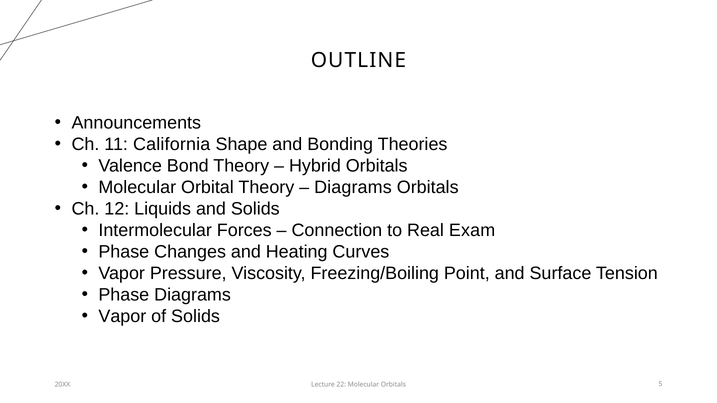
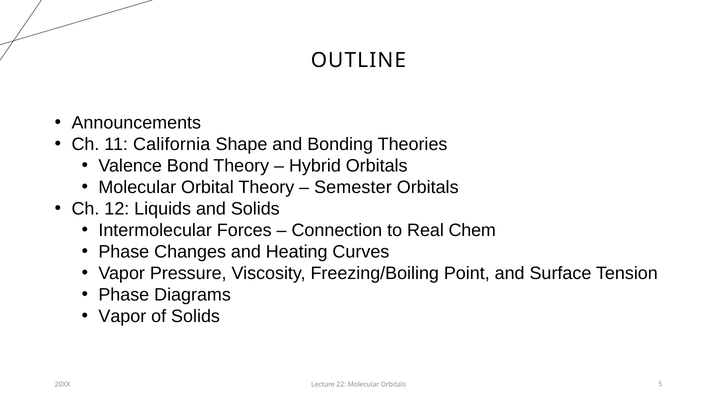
Diagrams at (353, 188): Diagrams -> Semester
Exam: Exam -> Chem
